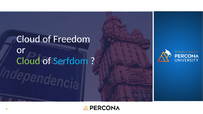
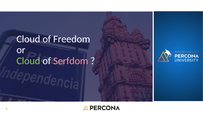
Serfdom colour: light blue -> pink
